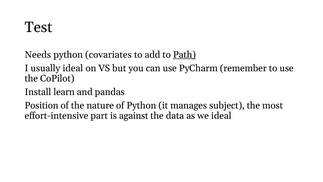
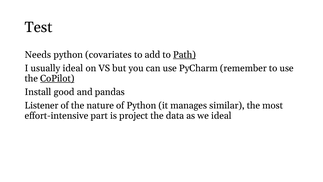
CoPilot underline: none -> present
learn: learn -> good
Position: Position -> Listener
subject: subject -> similar
against: against -> project
